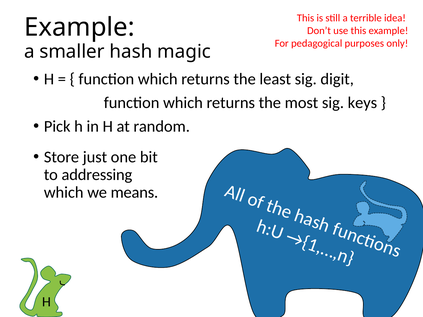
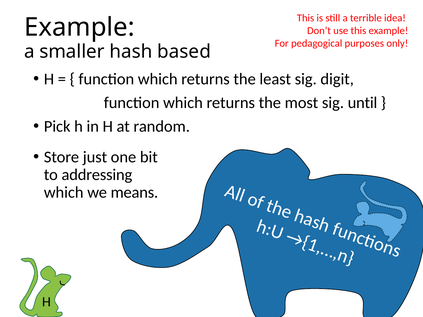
magic: magic -> based
keys: keys -> until
